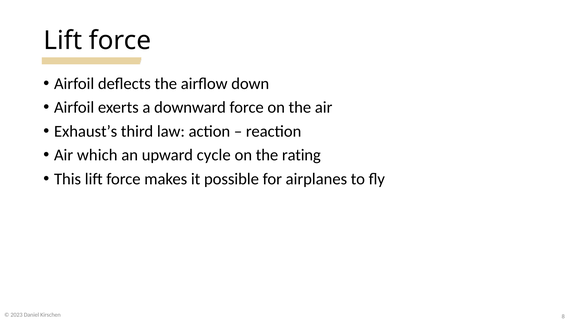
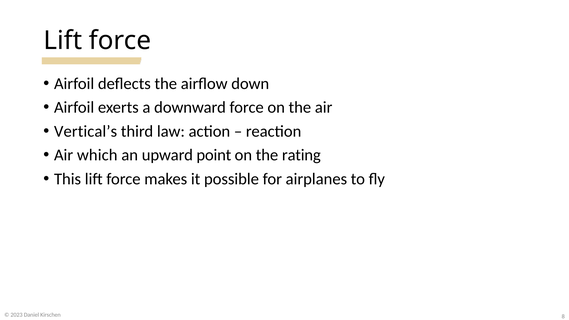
Exhaust’s: Exhaust’s -> Vertical’s
cycle: cycle -> point
